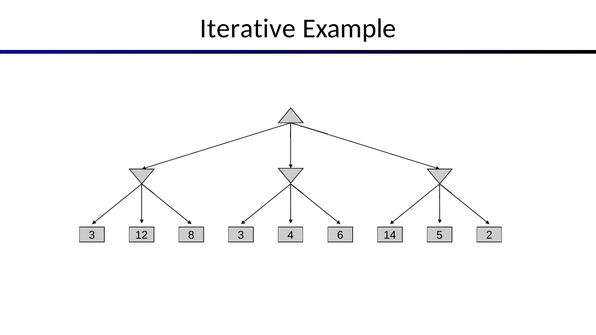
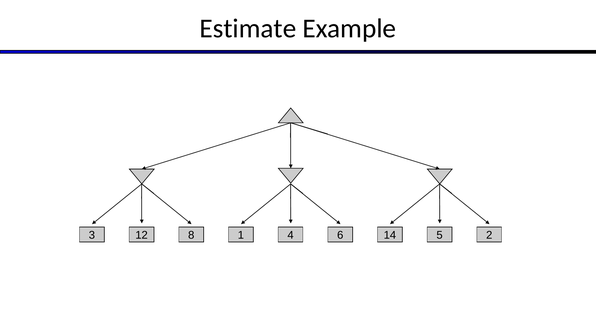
Iterative: Iterative -> Estimate
3 3: 3 -> 1
